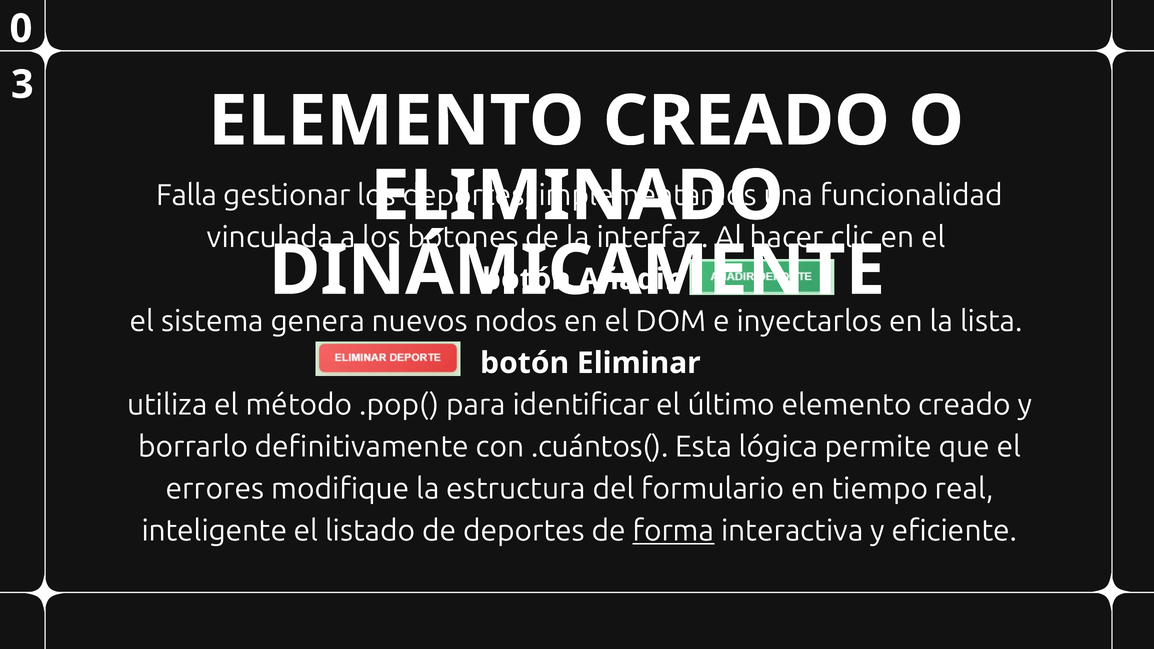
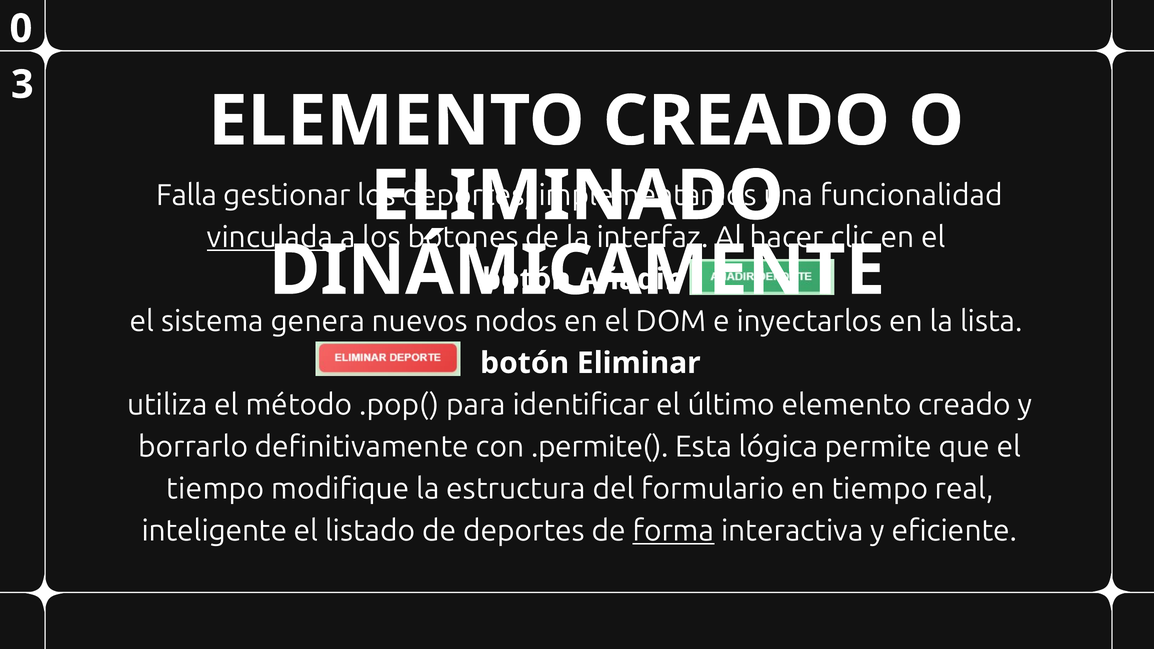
vinculada underline: none -> present
.cuántos(: .cuántos( -> .permite(
errores at (215, 489): errores -> tiempo
